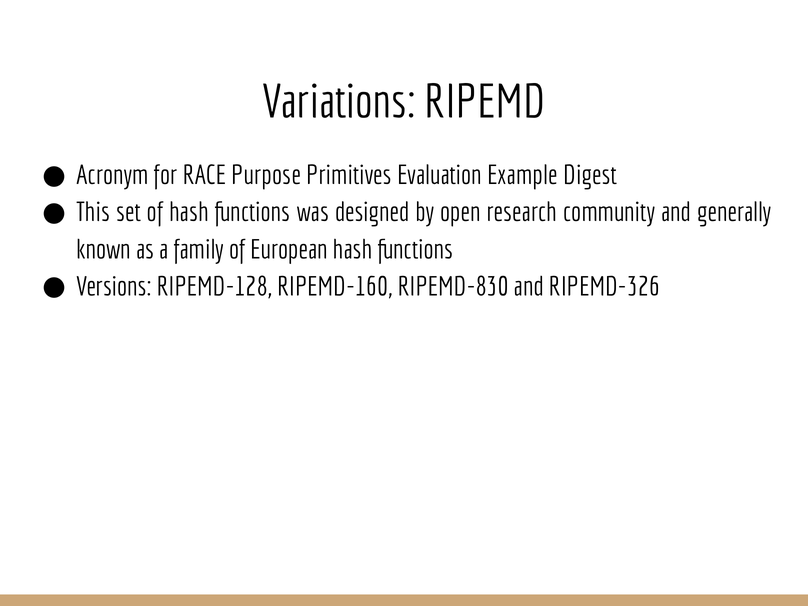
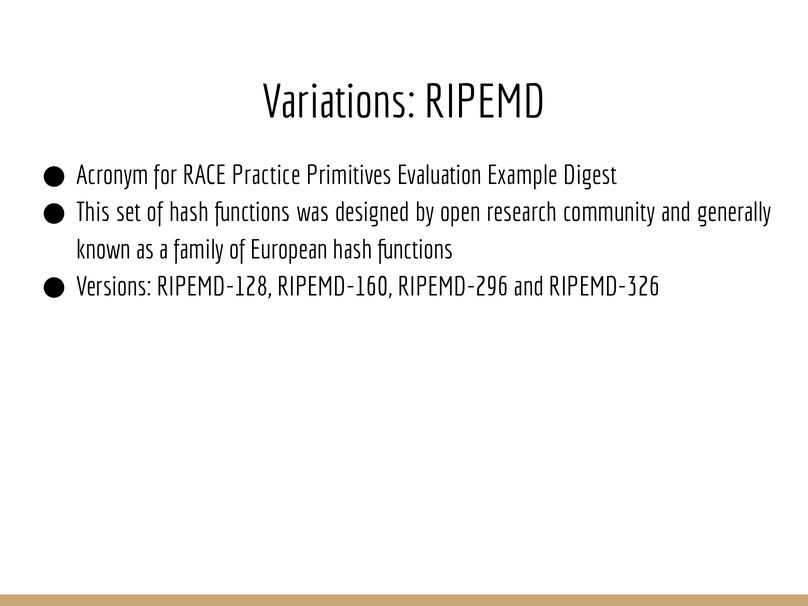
Purpose: Purpose -> Practice
RIPEMD-830: RIPEMD-830 -> RIPEMD-296
